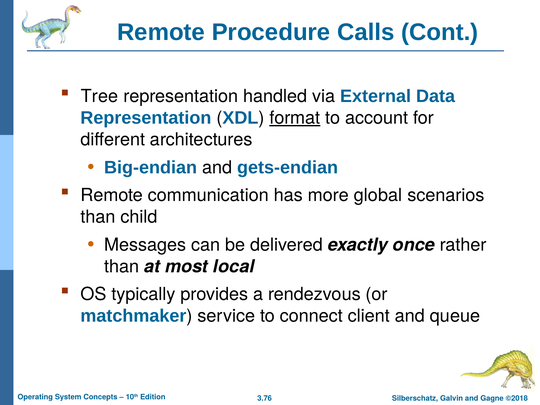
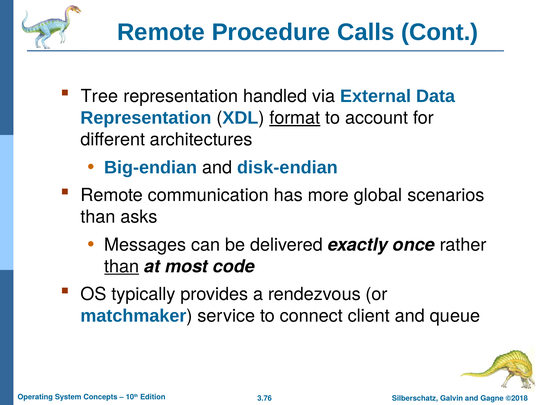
gets-endian: gets-endian -> disk-endian
child: child -> asks
than at (122, 266) underline: none -> present
local: local -> code
